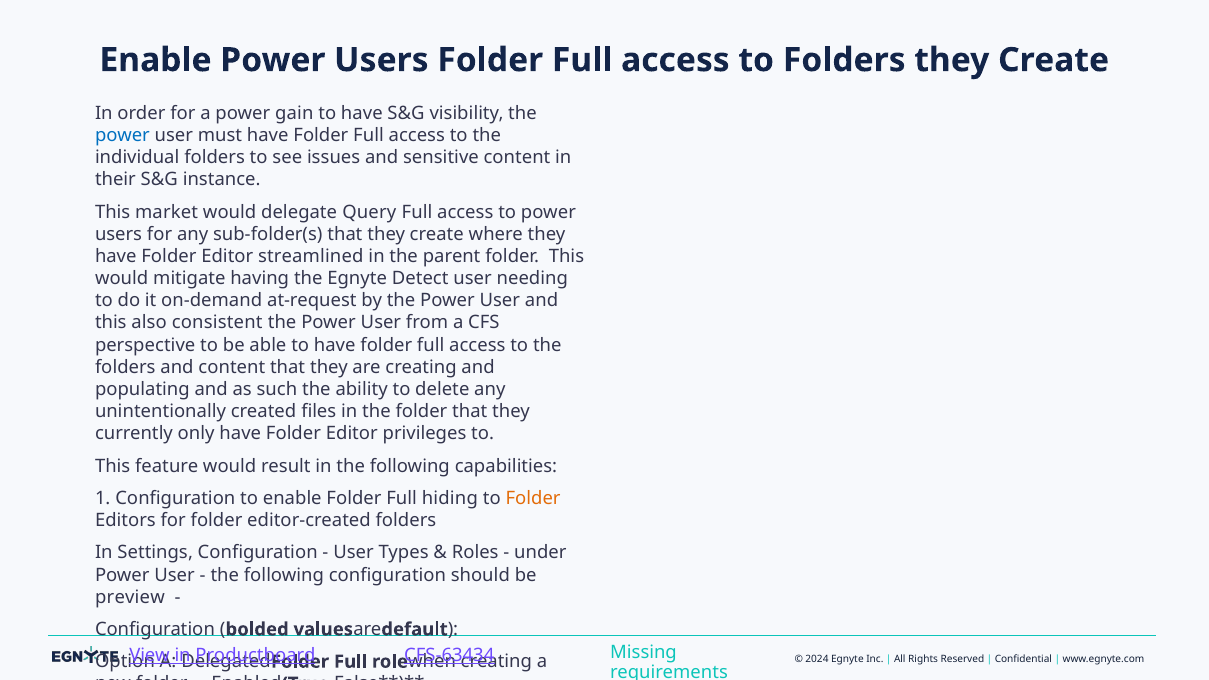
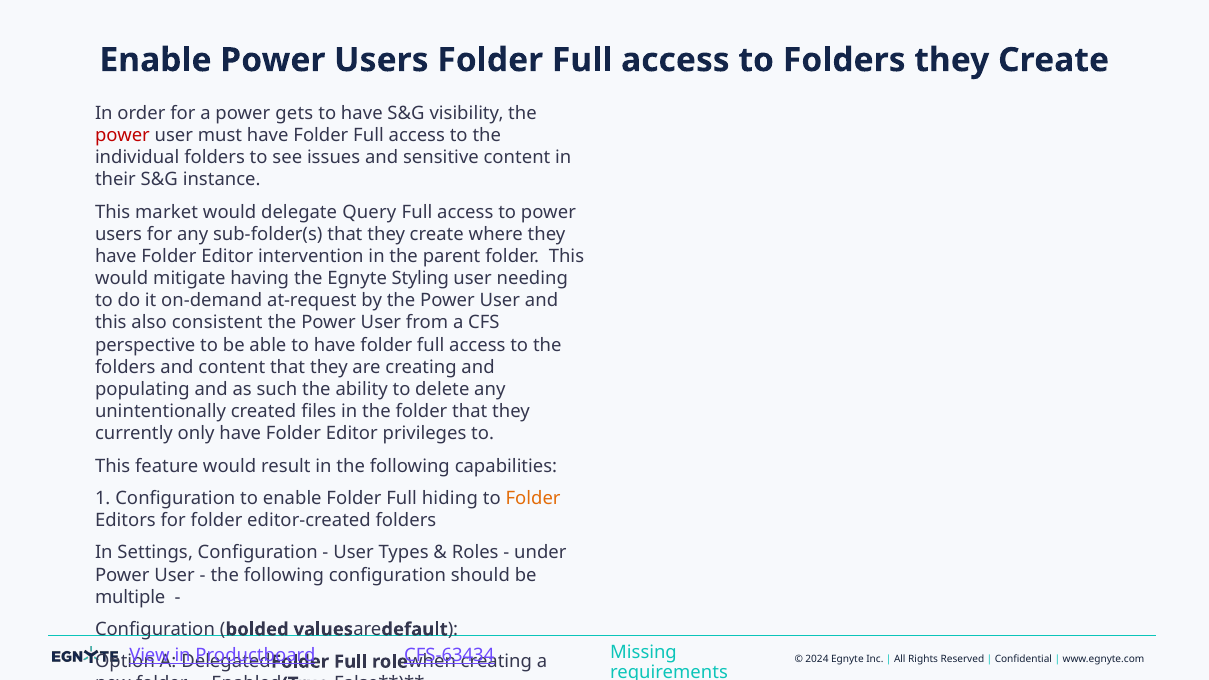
gain: gain -> gets
power at (122, 135) colour: blue -> red
streamlined: streamlined -> intervention
Detect: Detect -> Styling
preview: preview -> multiple
